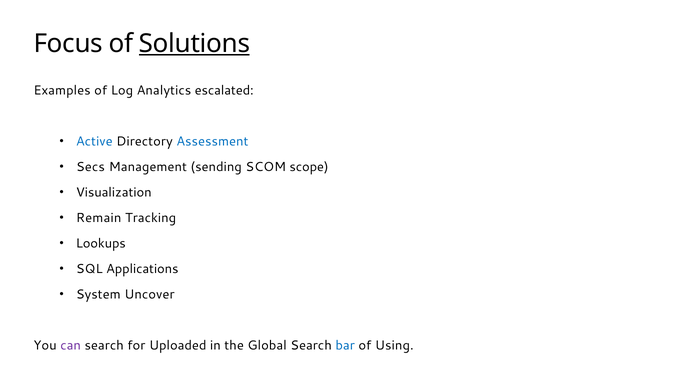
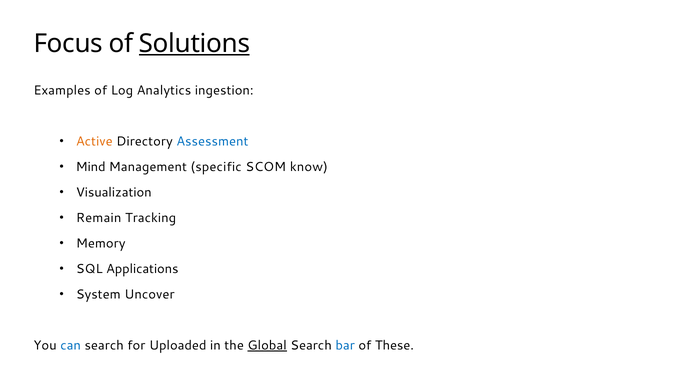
escalated: escalated -> ingestion
Active colour: blue -> orange
Secs: Secs -> Mind
sending: sending -> specific
scope: scope -> know
Lookups: Lookups -> Memory
can colour: purple -> blue
Global underline: none -> present
Using: Using -> These
